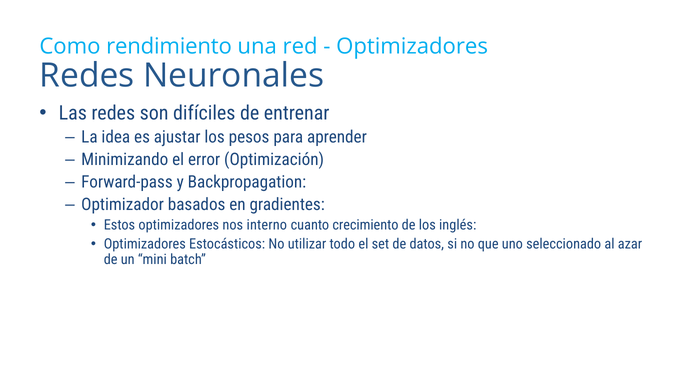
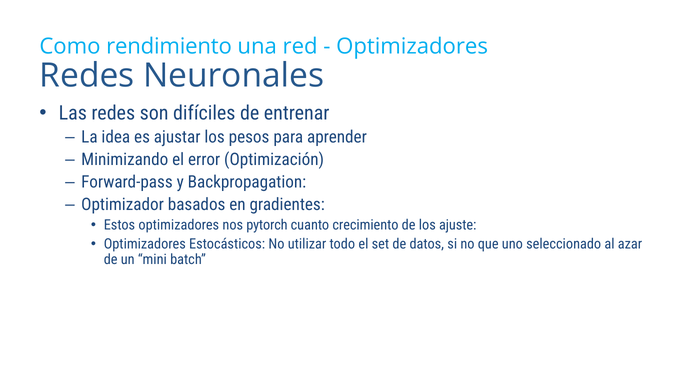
interno: interno -> pytorch
inglés: inglés -> ajuste
